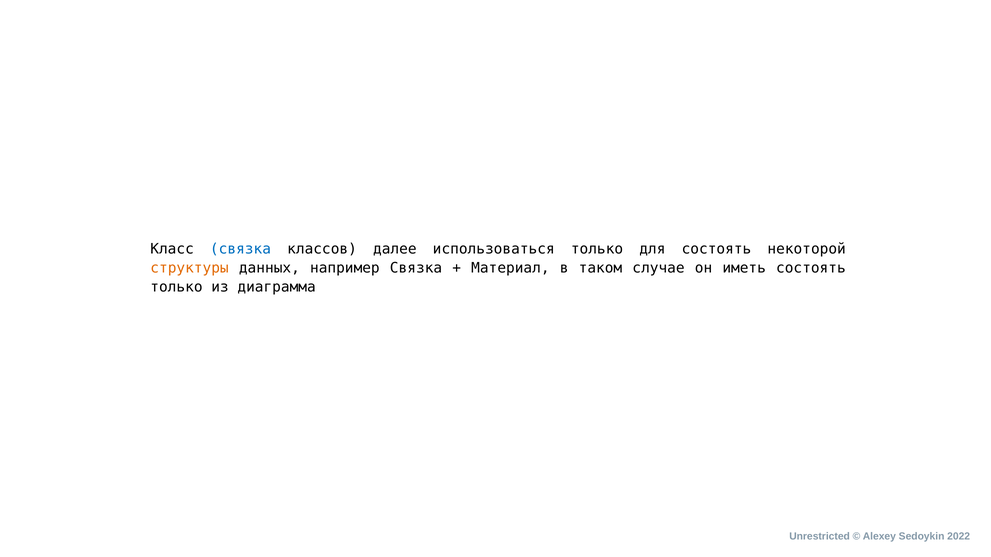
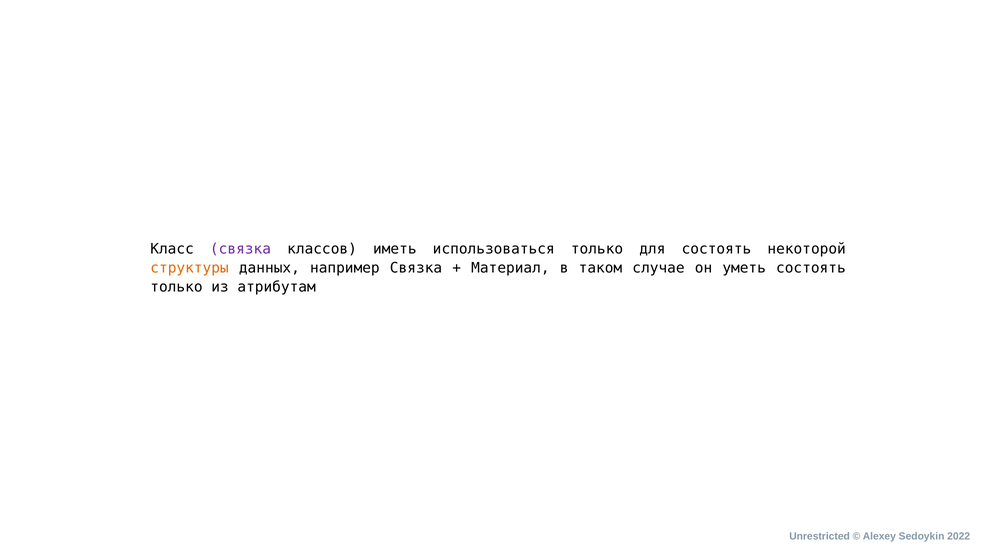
связка at (240, 249) colour: blue -> purple
далее: далее -> иметь
иметь: иметь -> уметь
диаграмма: диаграмма -> атрибутам
